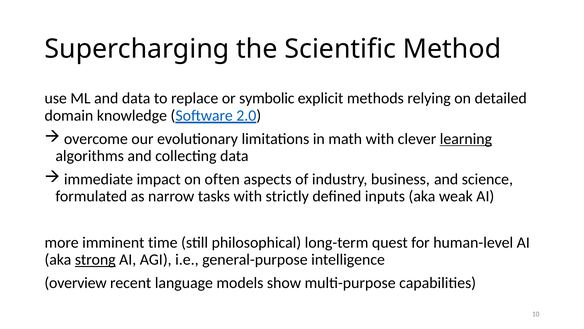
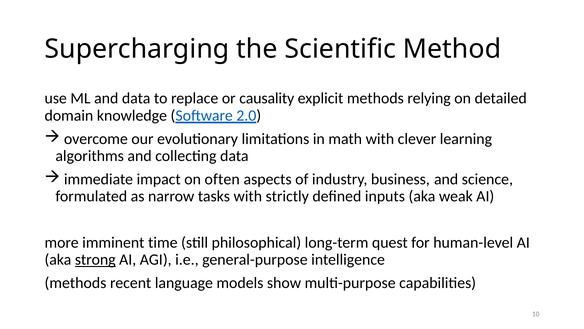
symbolic: symbolic -> causality
learning underline: present -> none
overview at (76, 282): overview -> methods
